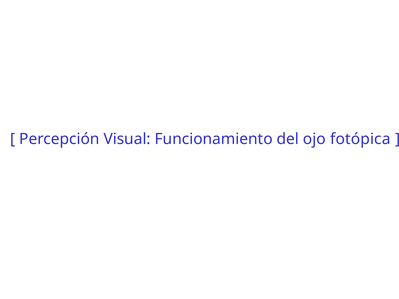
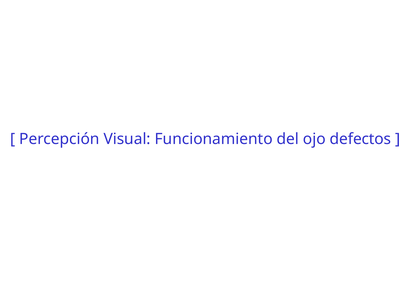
fotópica: fotópica -> defectos
